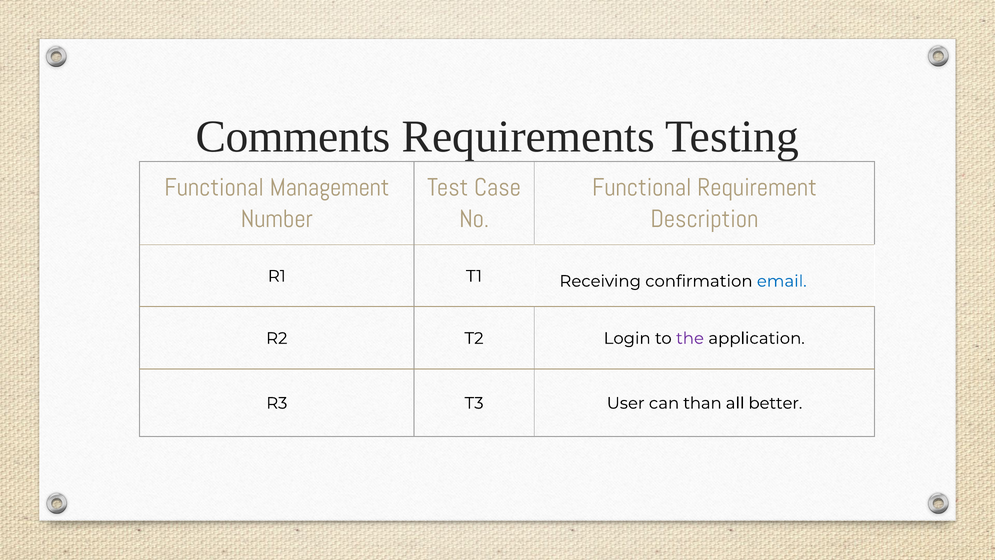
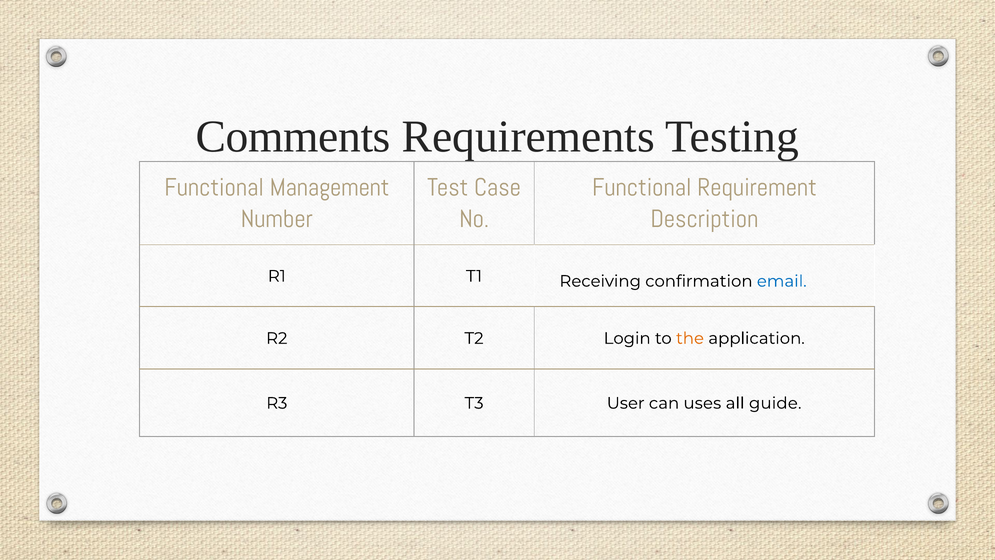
the colour: purple -> orange
than: than -> uses
better: better -> guide
